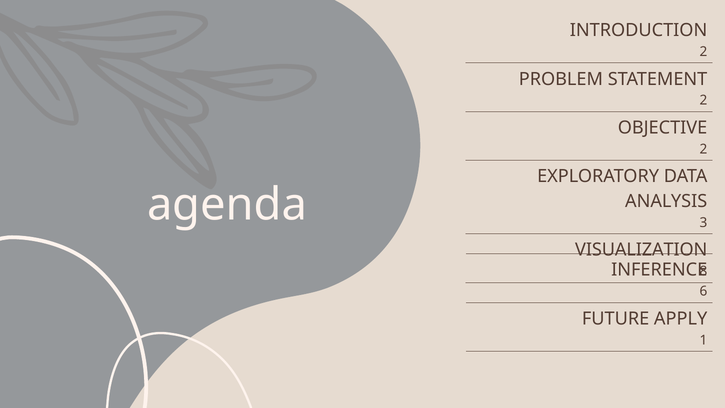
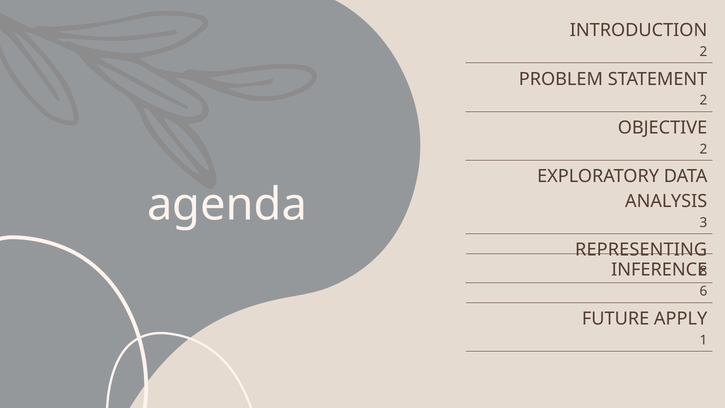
VISUALIZATION: VISUALIZATION -> REPRESENTING
